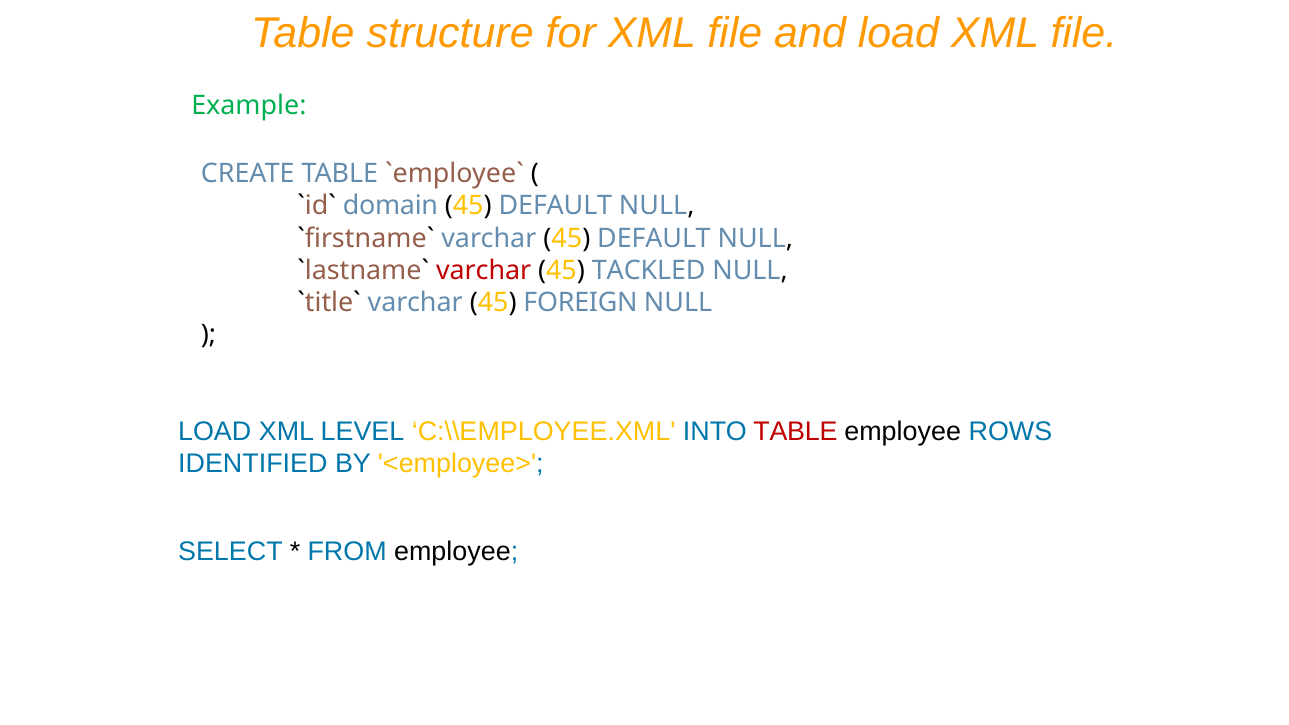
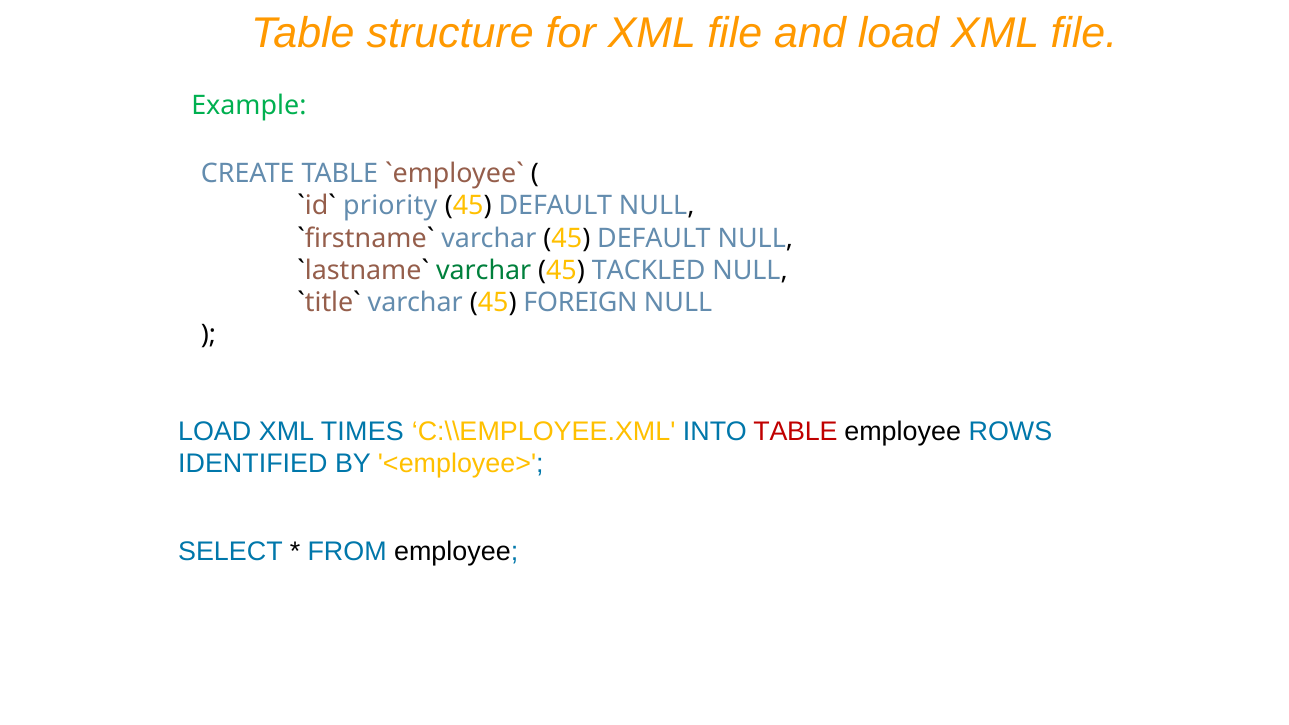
domain: domain -> priority
varchar at (484, 270) colour: red -> green
LEVEL: LEVEL -> TIMES
